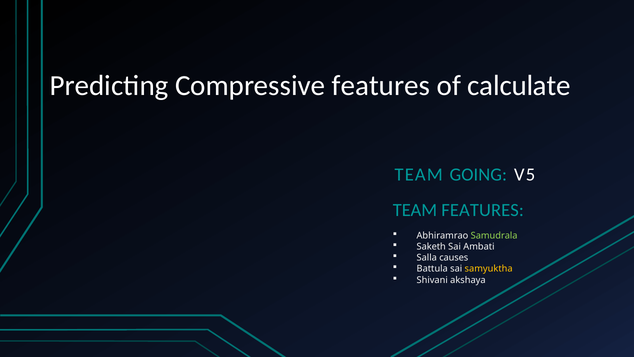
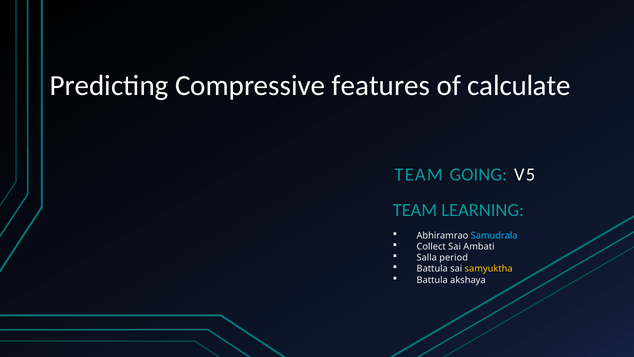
TEAM FEATURES: FEATURES -> LEARNING
Samudrala colour: light green -> light blue
Saketh: Saketh -> Collect
causes: causes -> period
Shivani at (432, 280): Shivani -> Battula
